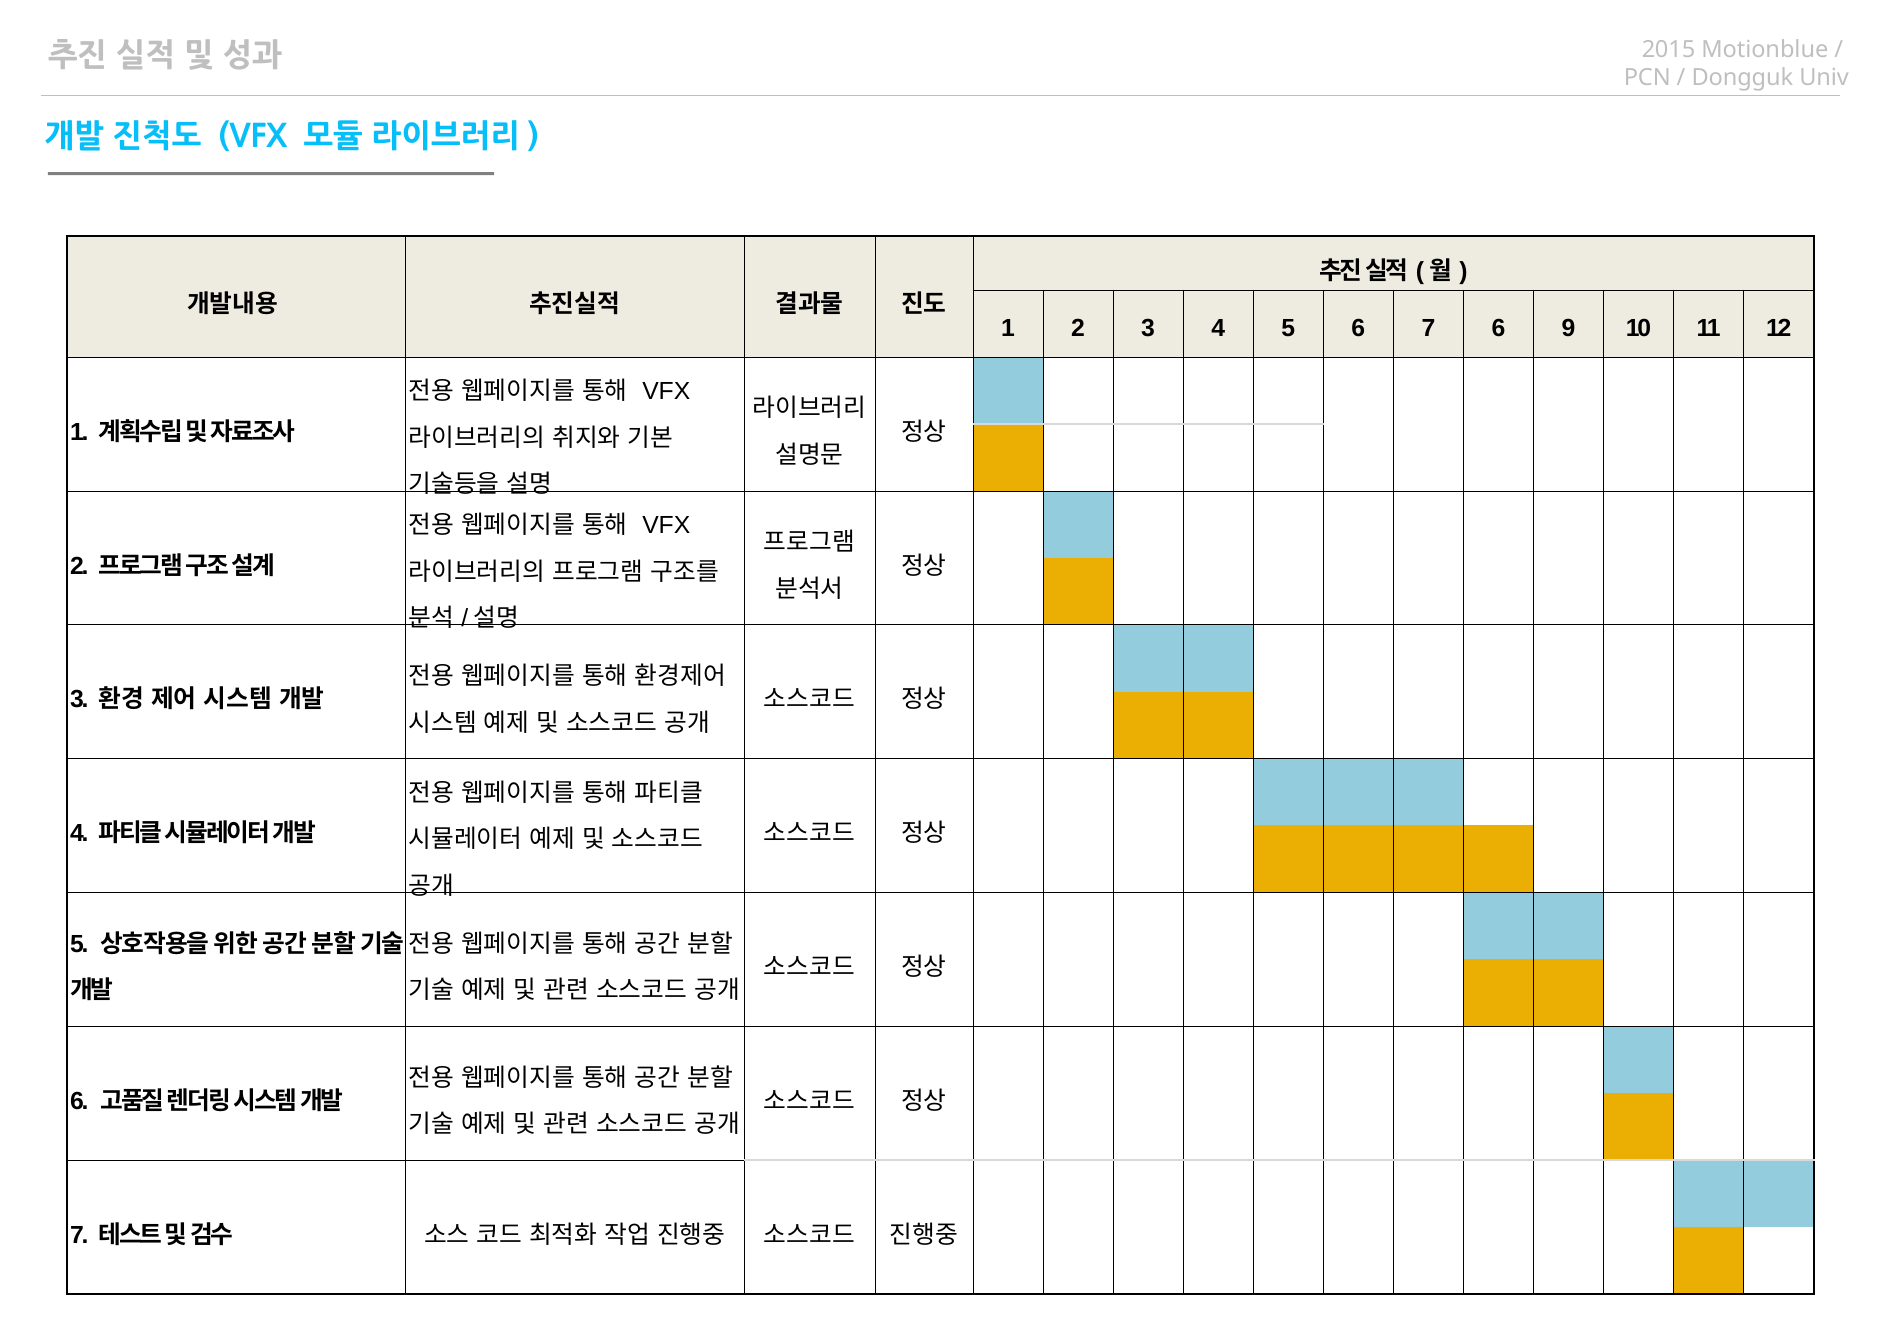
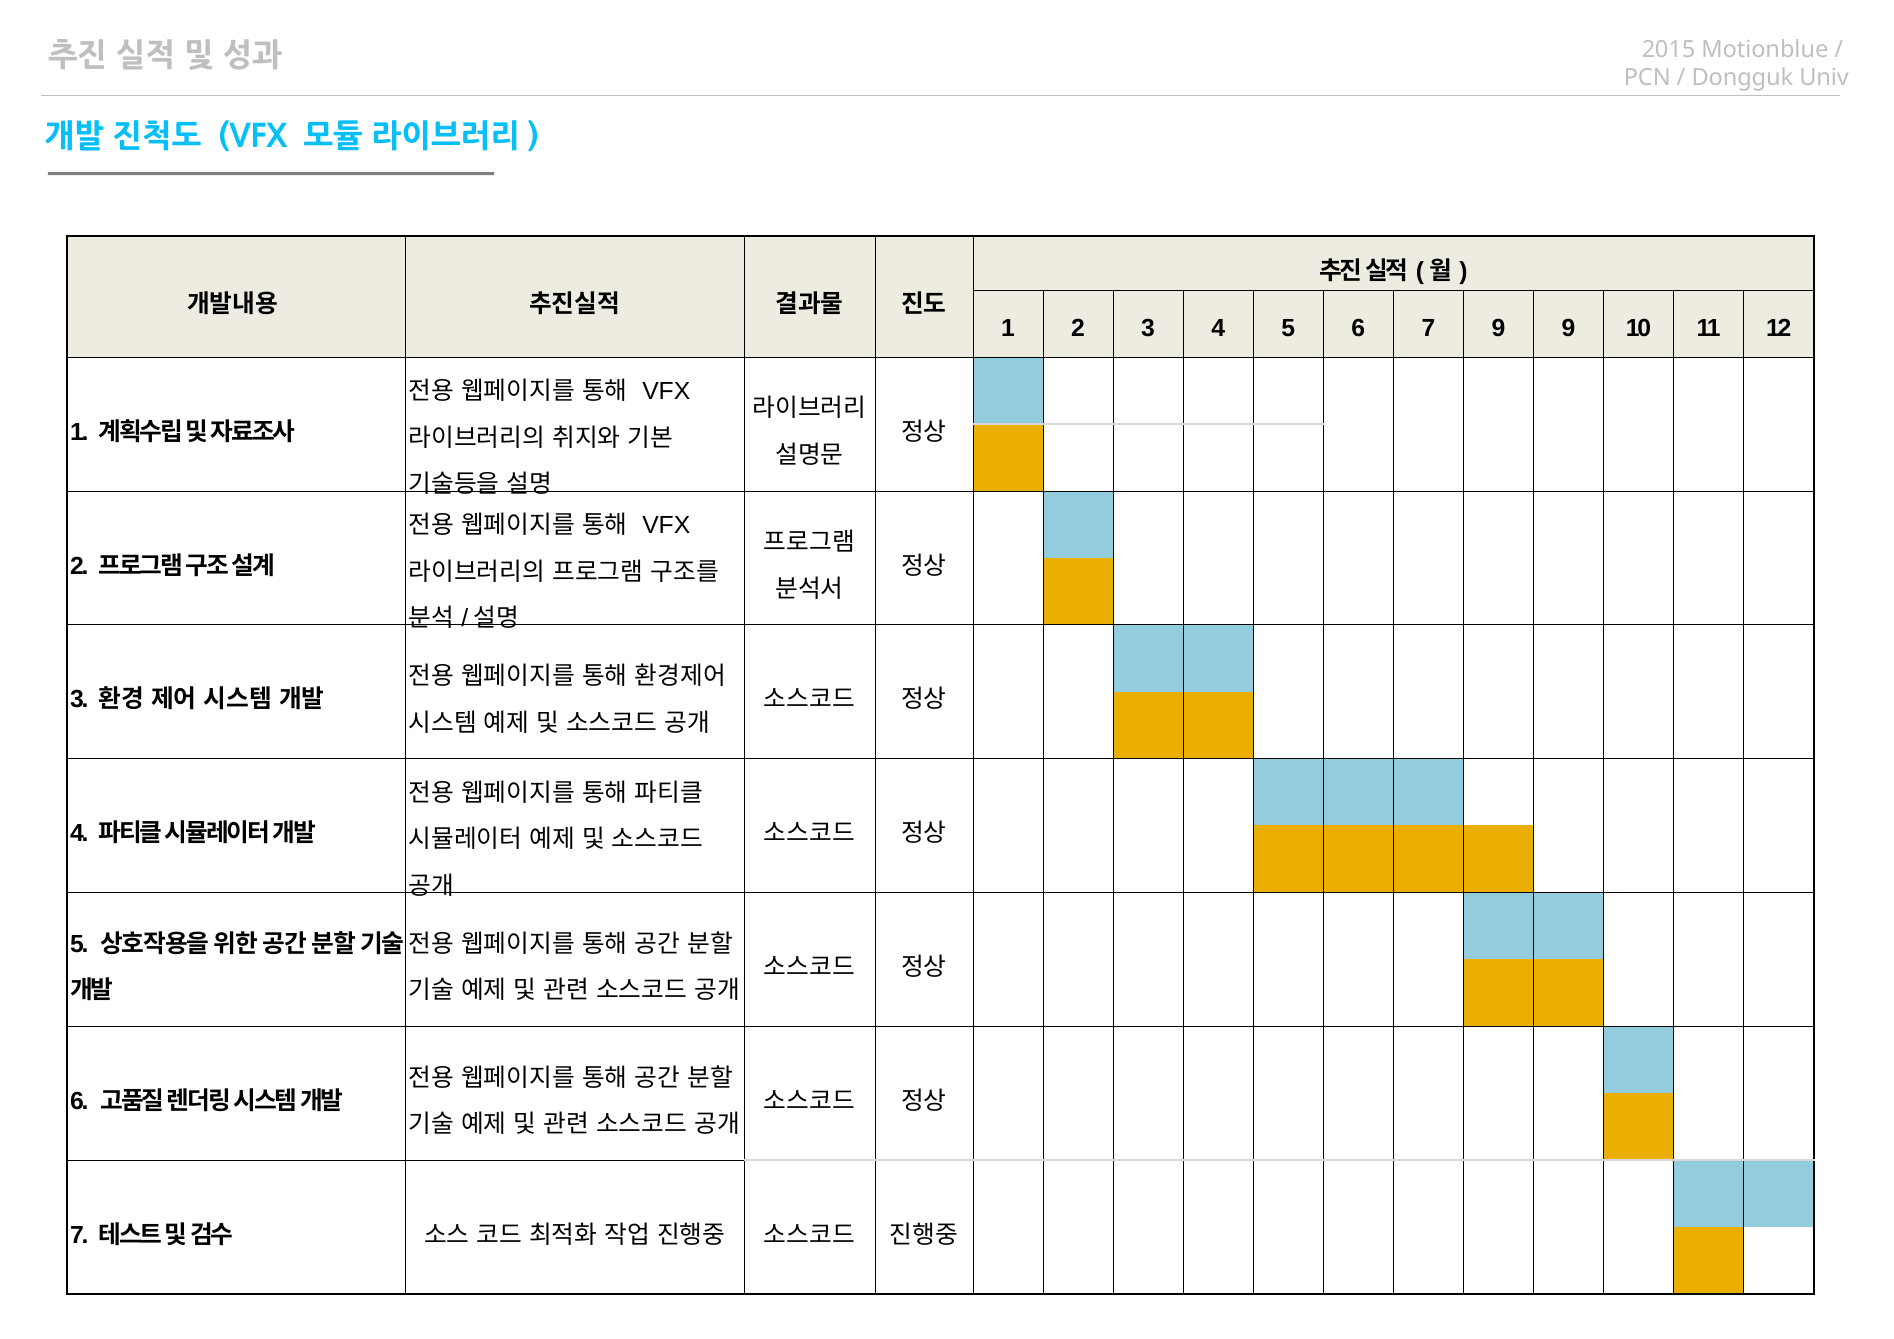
7 6: 6 -> 9
